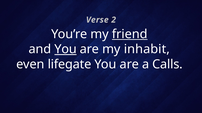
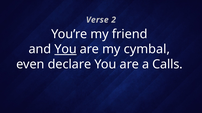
friend underline: present -> none
inhabit: inhabit -> cymbal
lifegate: lifegate -> declare
